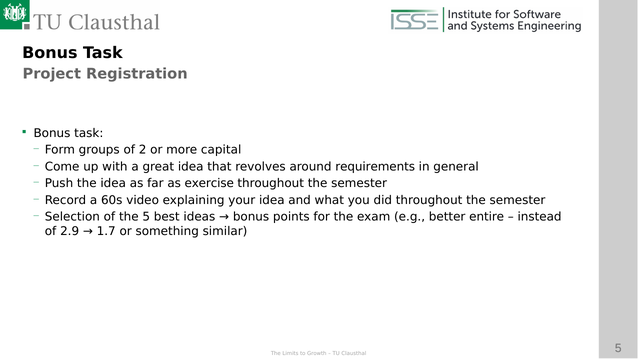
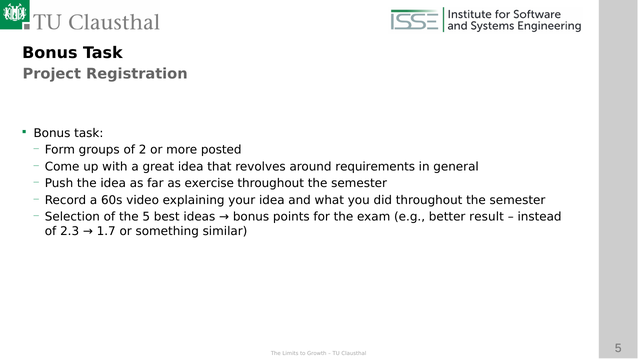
capital: capital -> posted
entire: entire -> result
2.9: 2.9 -> 2.3
